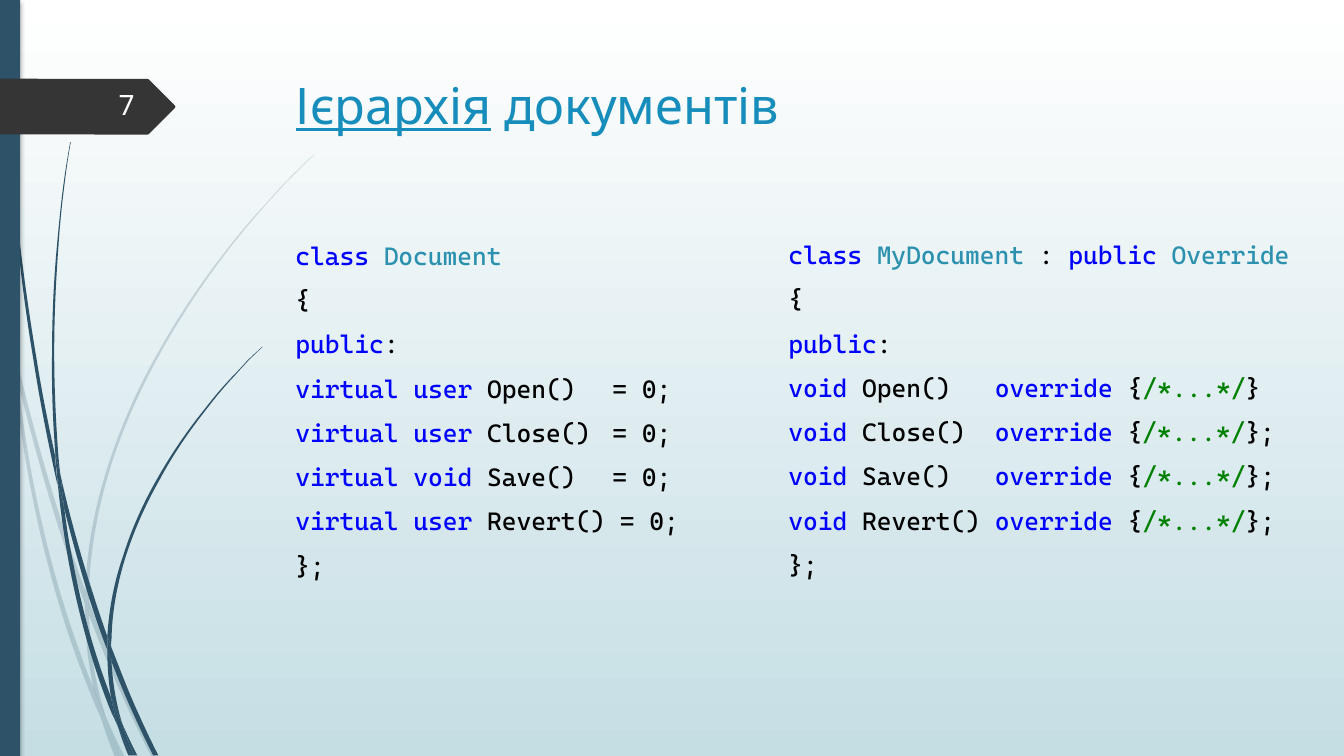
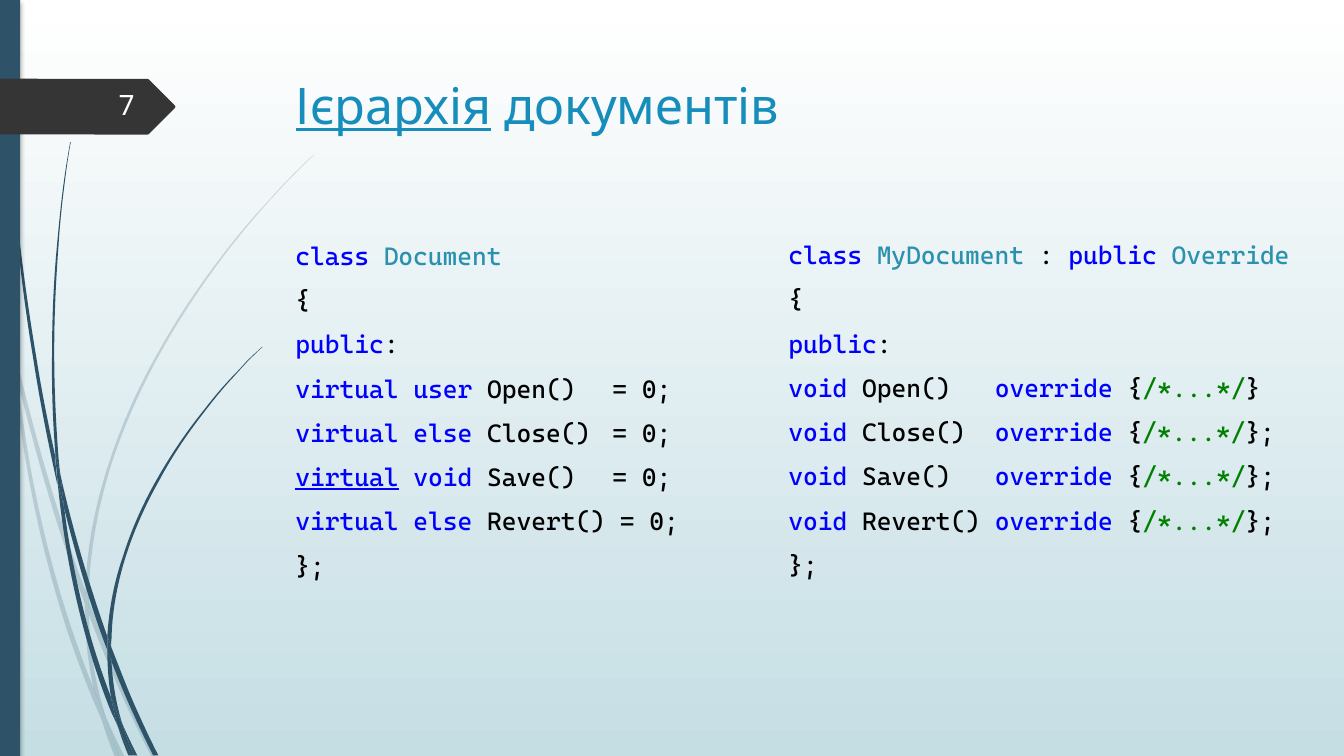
user at (443, 434): user -> else
virtual at (347, 478) underline: none -> present
user at (443, 523): user -> else
